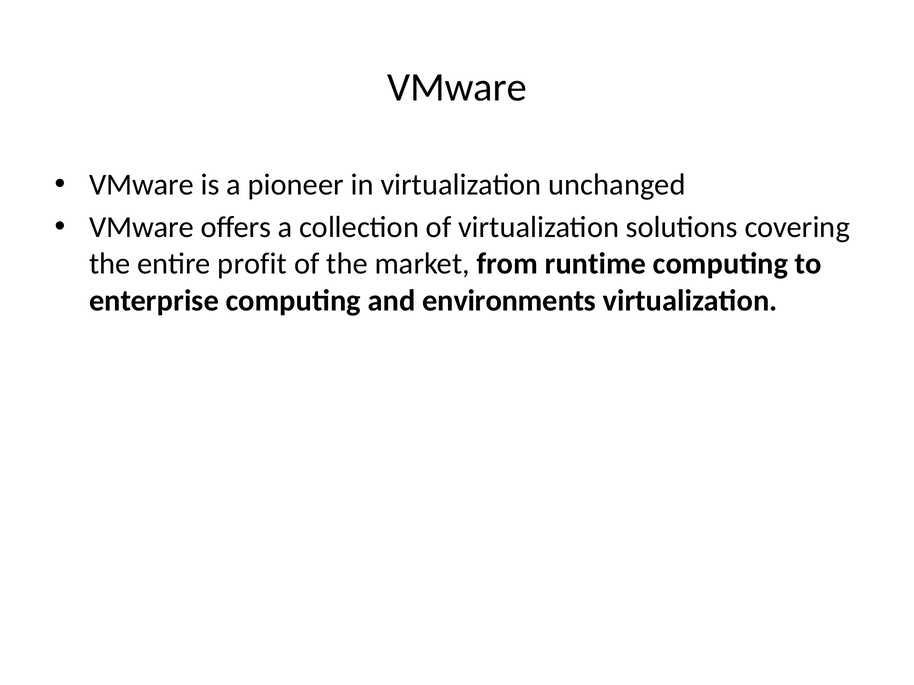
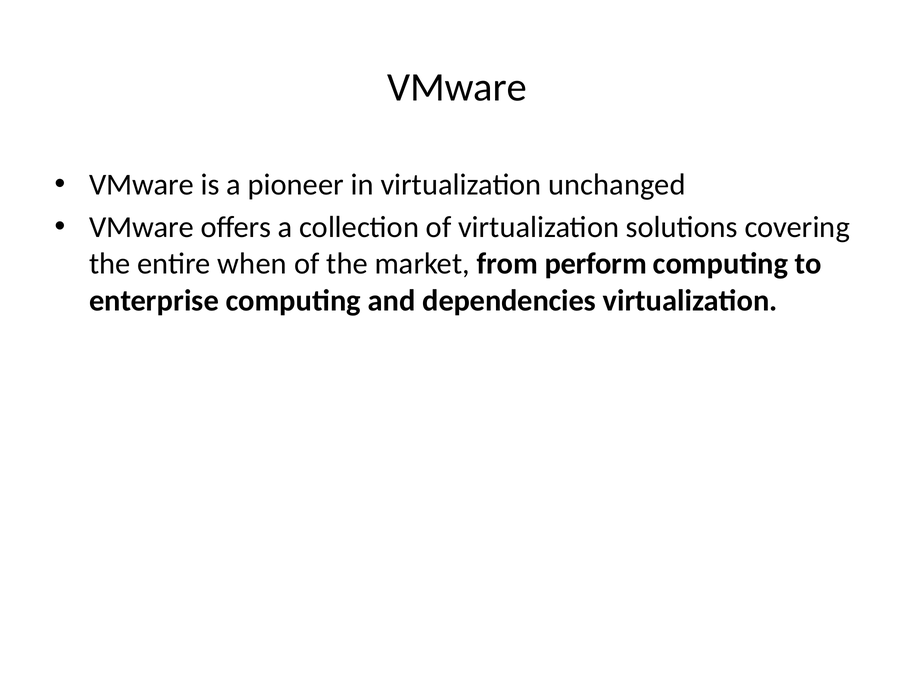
profit: profit -> when
runtime: runtime -> perform
environments: environments -> dependencies
